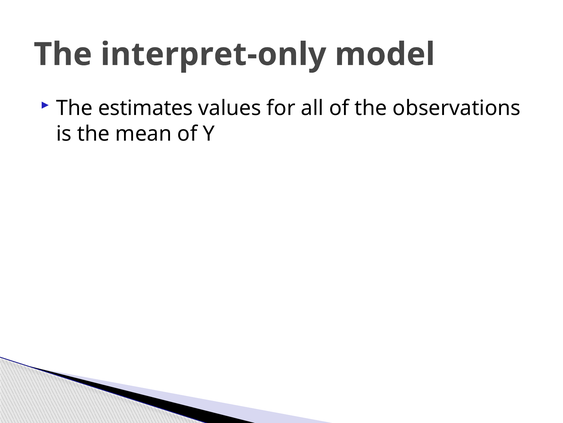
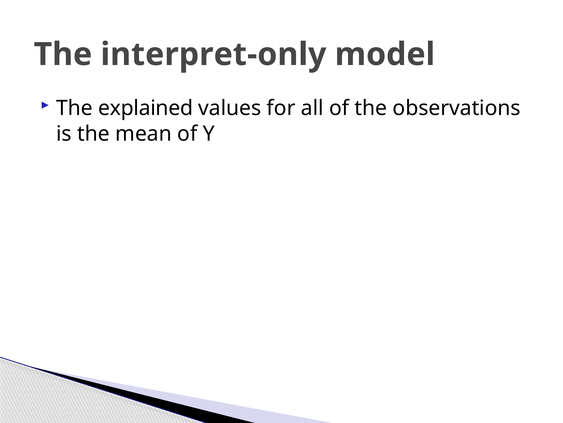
estimates: estimates -> explained
